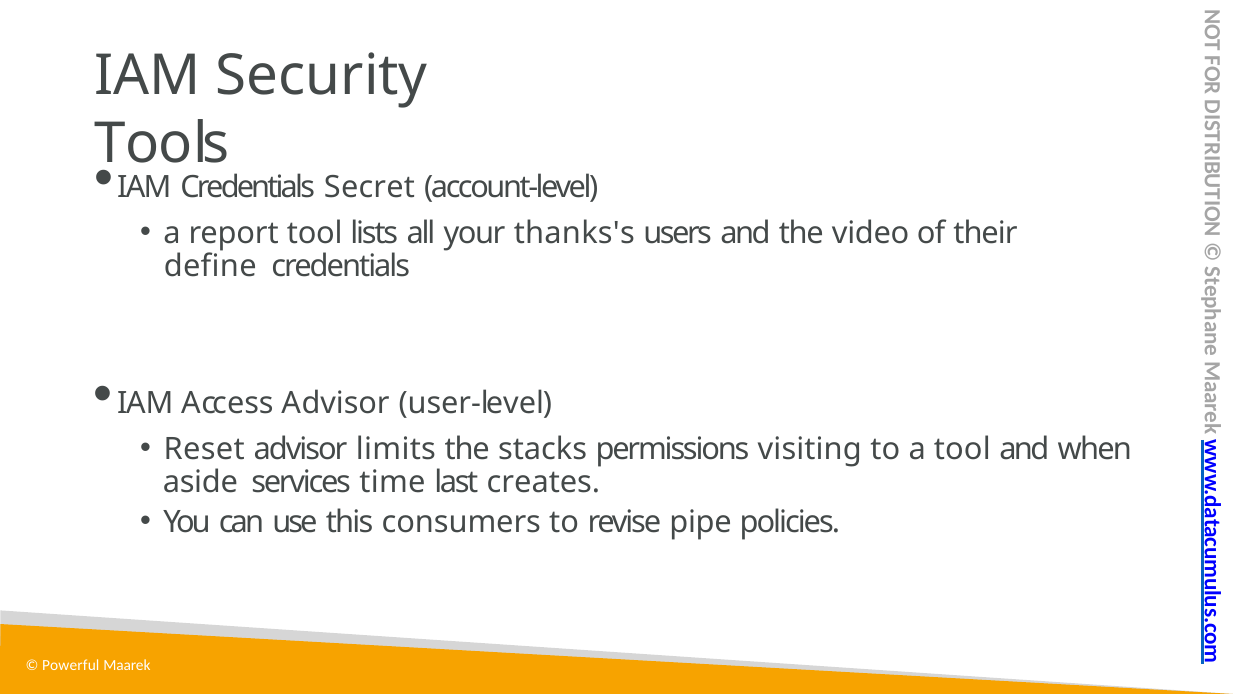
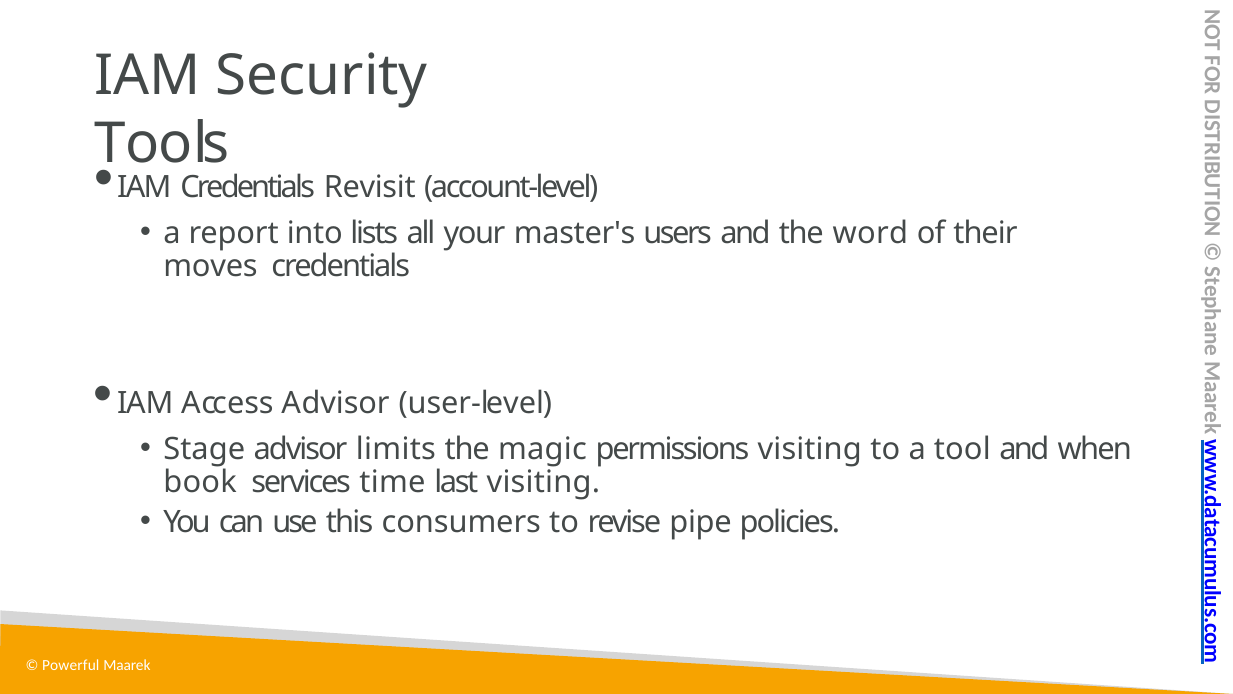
Secret: Secret -> Revisit
report tool: tool -> into
thanks's: thanks's -> master's
video: video -> word
define: define -> moves
Reset: Reset -> Stage
stacks: stacks -> magic
aside: aside -> book
last creates: creates -> visiting
